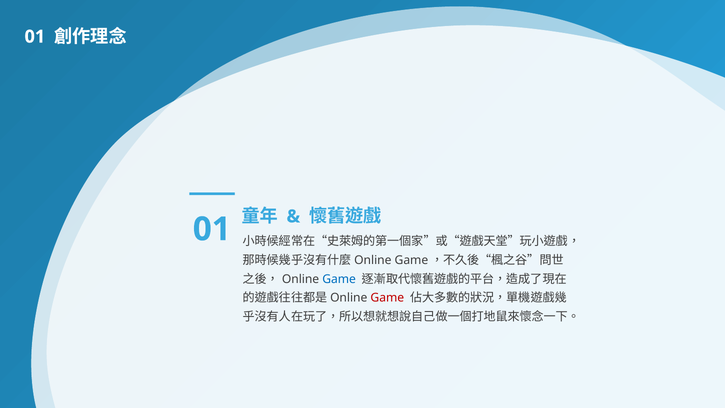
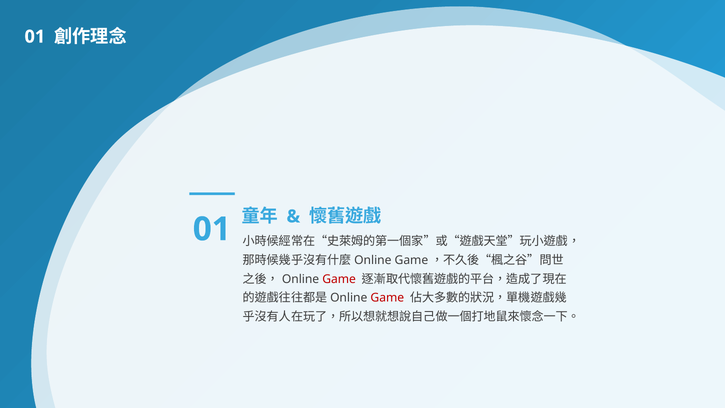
Game at (339, 279) colour: blue -> red
